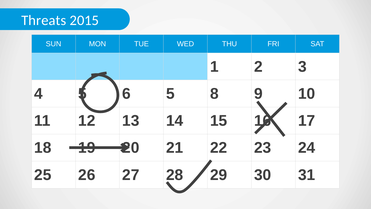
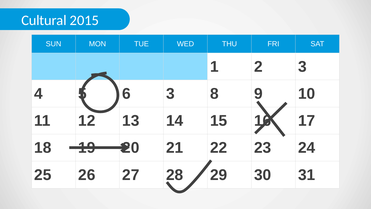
Threats: Threats -> Cultural
5 at (170, 94): 5 -> 3
